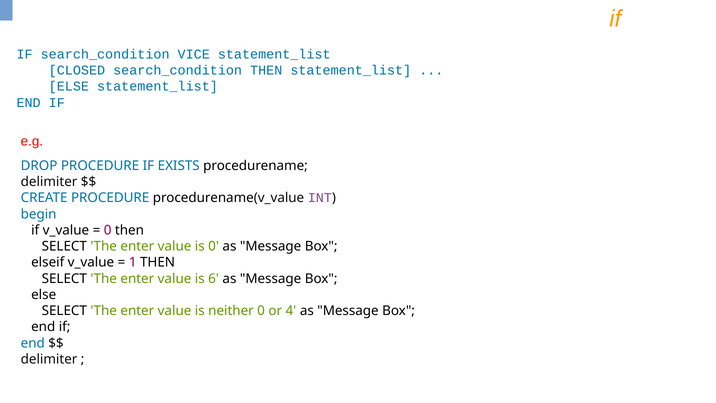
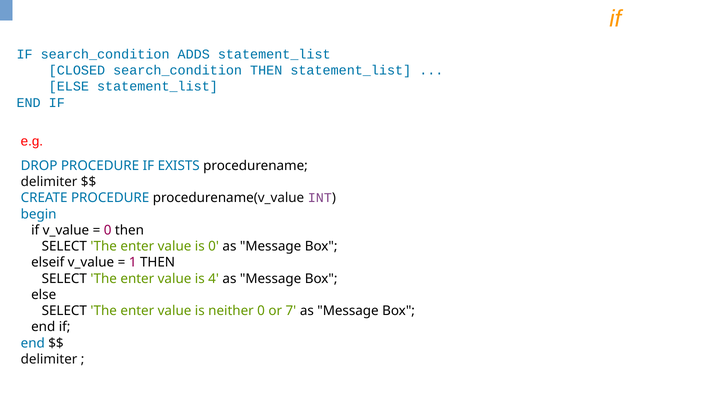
VICE: VICE -> ADDS
6: 6 -> 4
4: 4 -> 7
